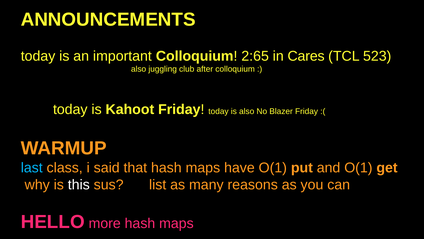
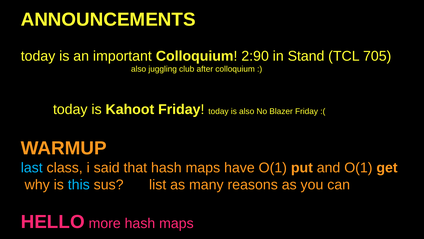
2:65: 2:65 -> 2:90
Cares: Cares -> Stand
523: 523 -> 705
this colour: white -> light blue
